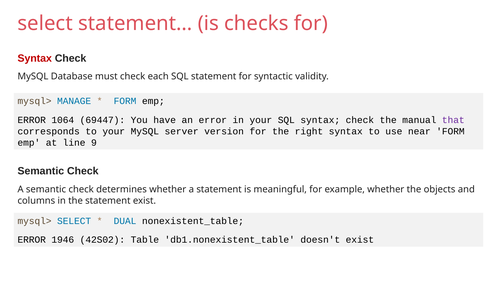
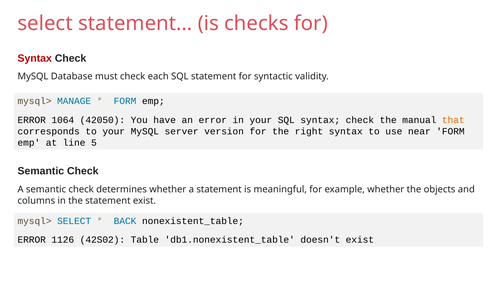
69447: 69447 -> 42050
that colour: purple -> orange
9: 9 -> 5
DUAL: DUAL -> BACK
1946: 1946 -> 1126
